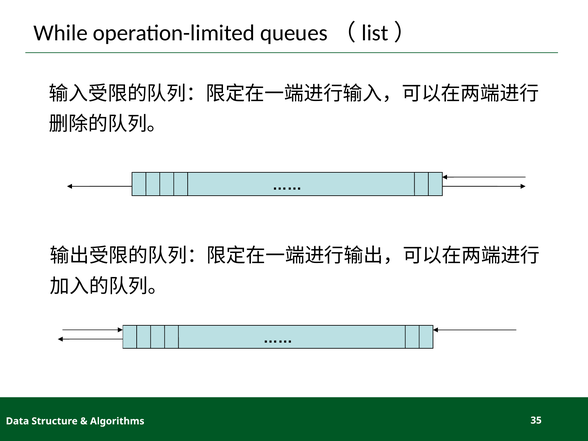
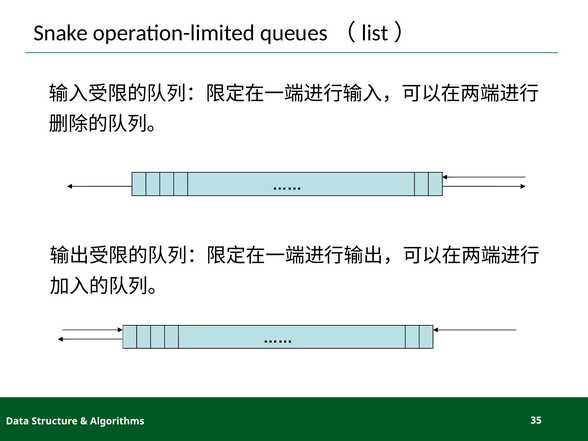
While: While -> Snake
